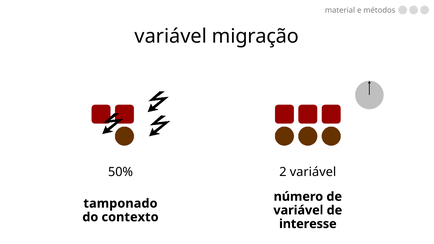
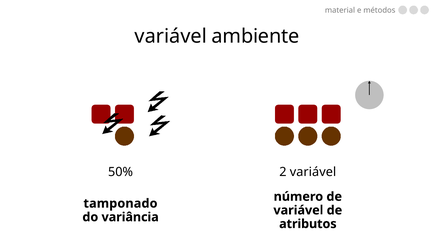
migração: migração -> ambiente
contexto: contexto -> variância
interesse: interesse -> atributos
